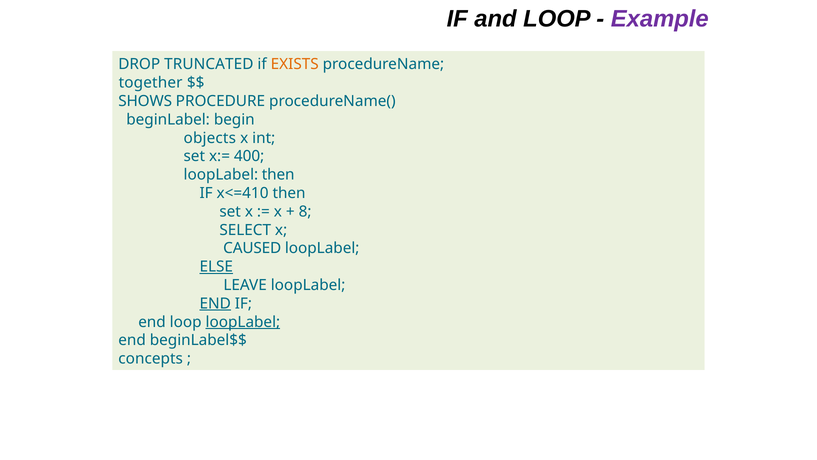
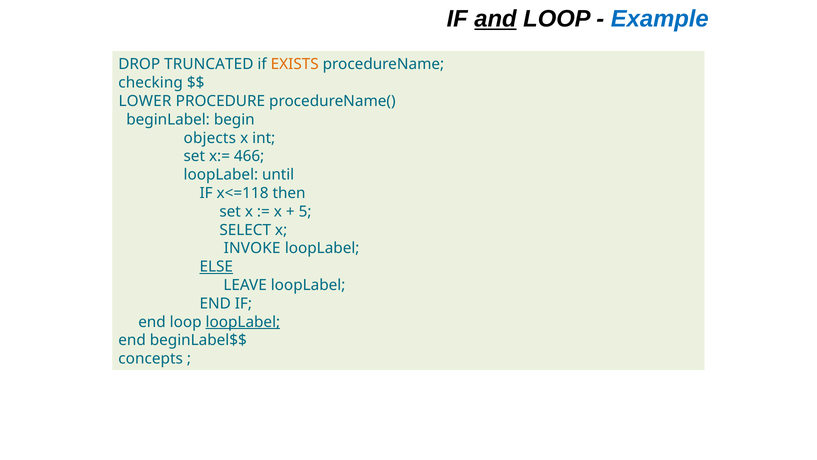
and underline: none -> present
Example colour: purple -> blue
together: together -> checking
SHOWS: SHOWS -> LOWER
400: 400 -> 466
loopLabel then: then -> until
x<=410: x<=410 -> x<=118
8: 8 -> 5
CAUSED: CAUSED -> INVOKE
END at (215, 303) underline: present -> none
